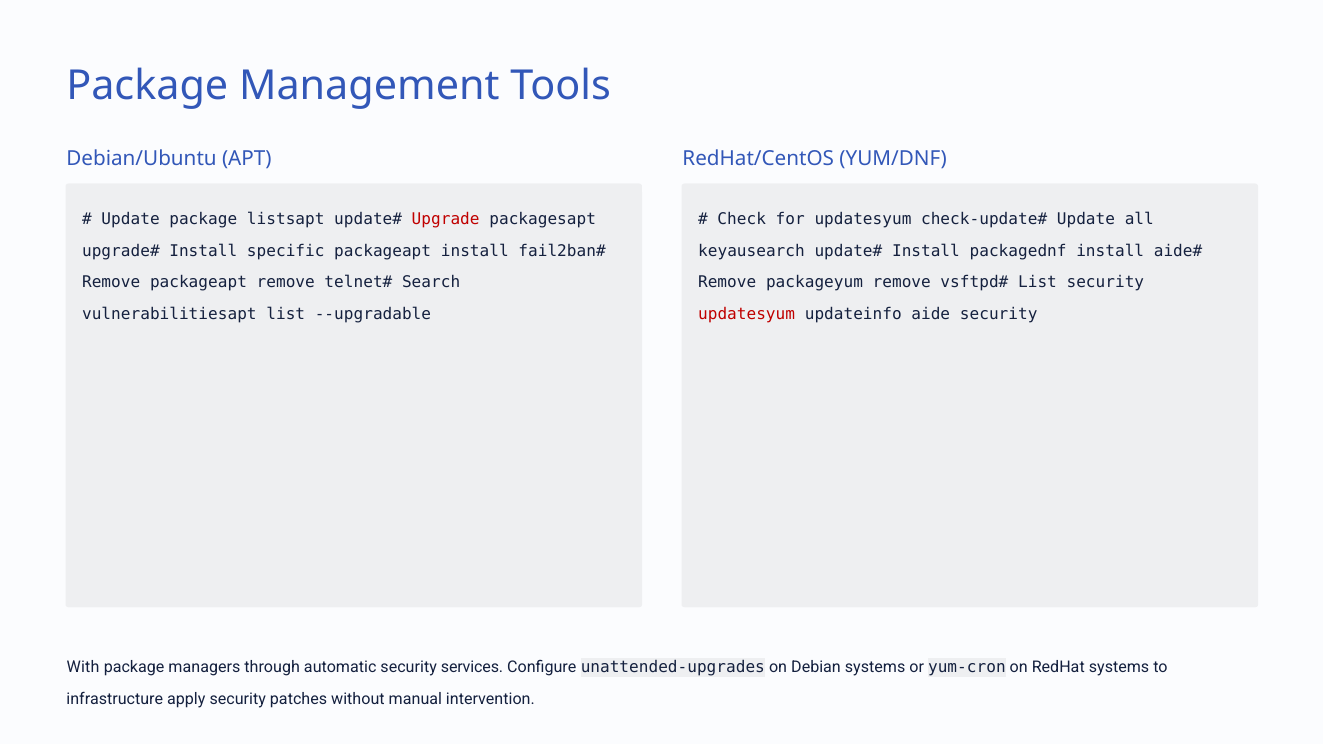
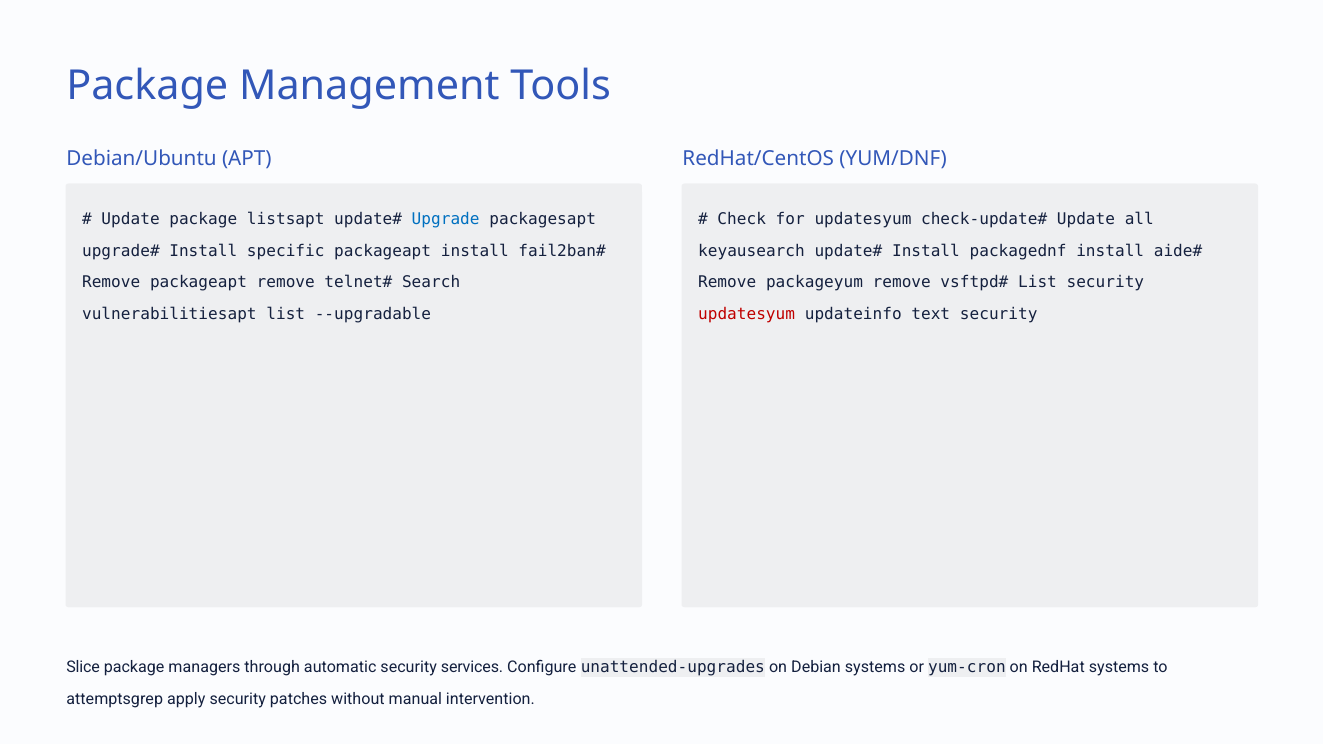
Upgrade colour: red -> blue
aide: aide -> text
With: With -> Slice
infrastructure: infrastructure -> attemptsgrep
